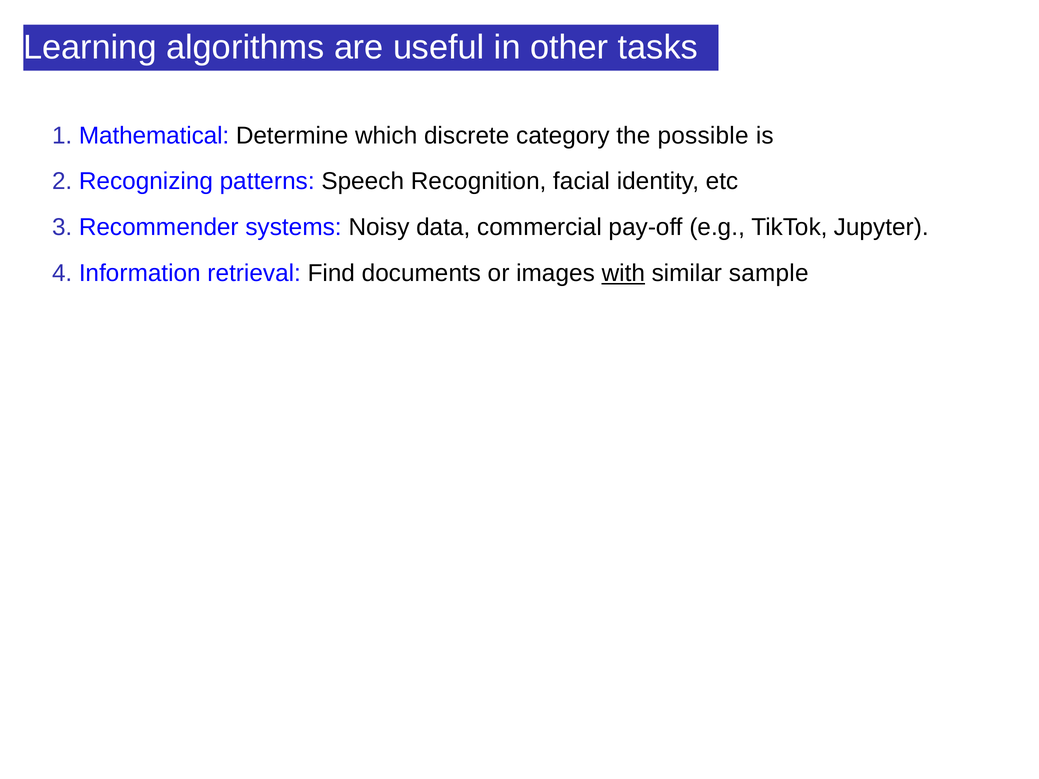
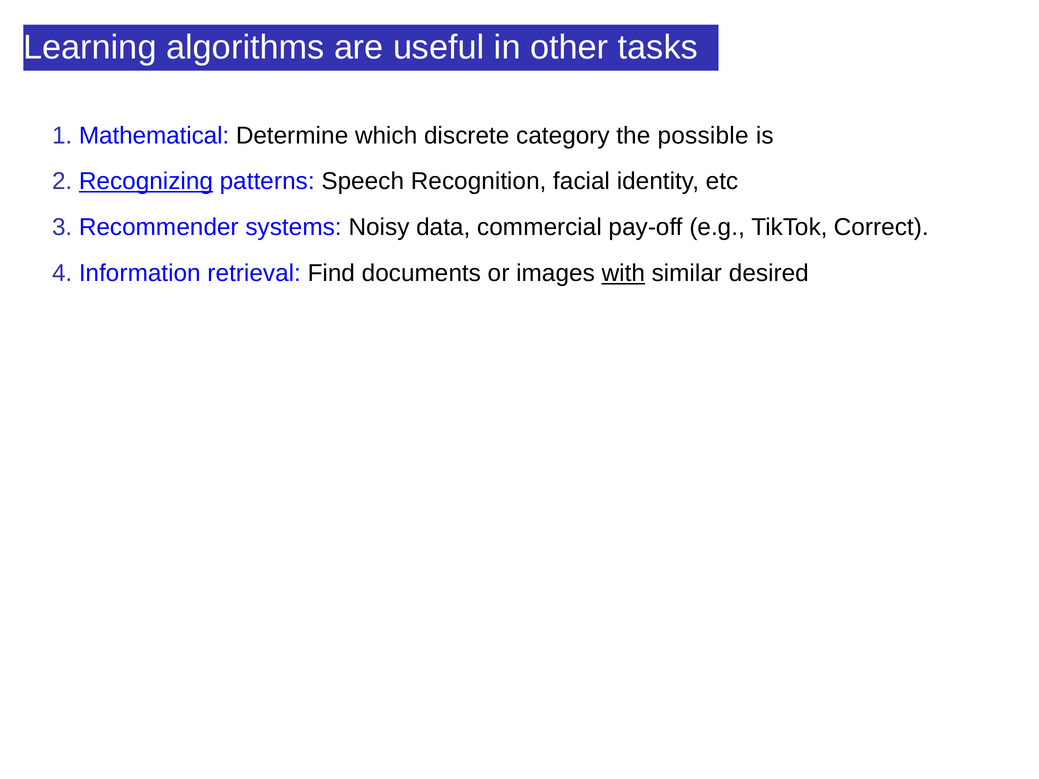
Recognizing underline: none -> present
Jupyter: Jupyter -> Correct
sample: sample -> desired
